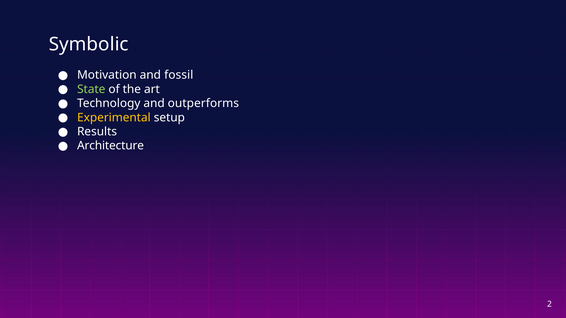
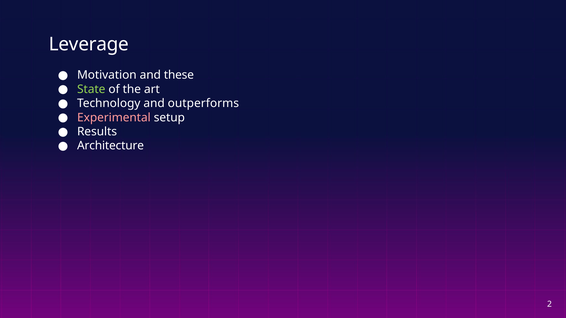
Symbolic: Symbolic -> Leverage
fossil: fossil -> these
Experimental colour: yellow -> pink
